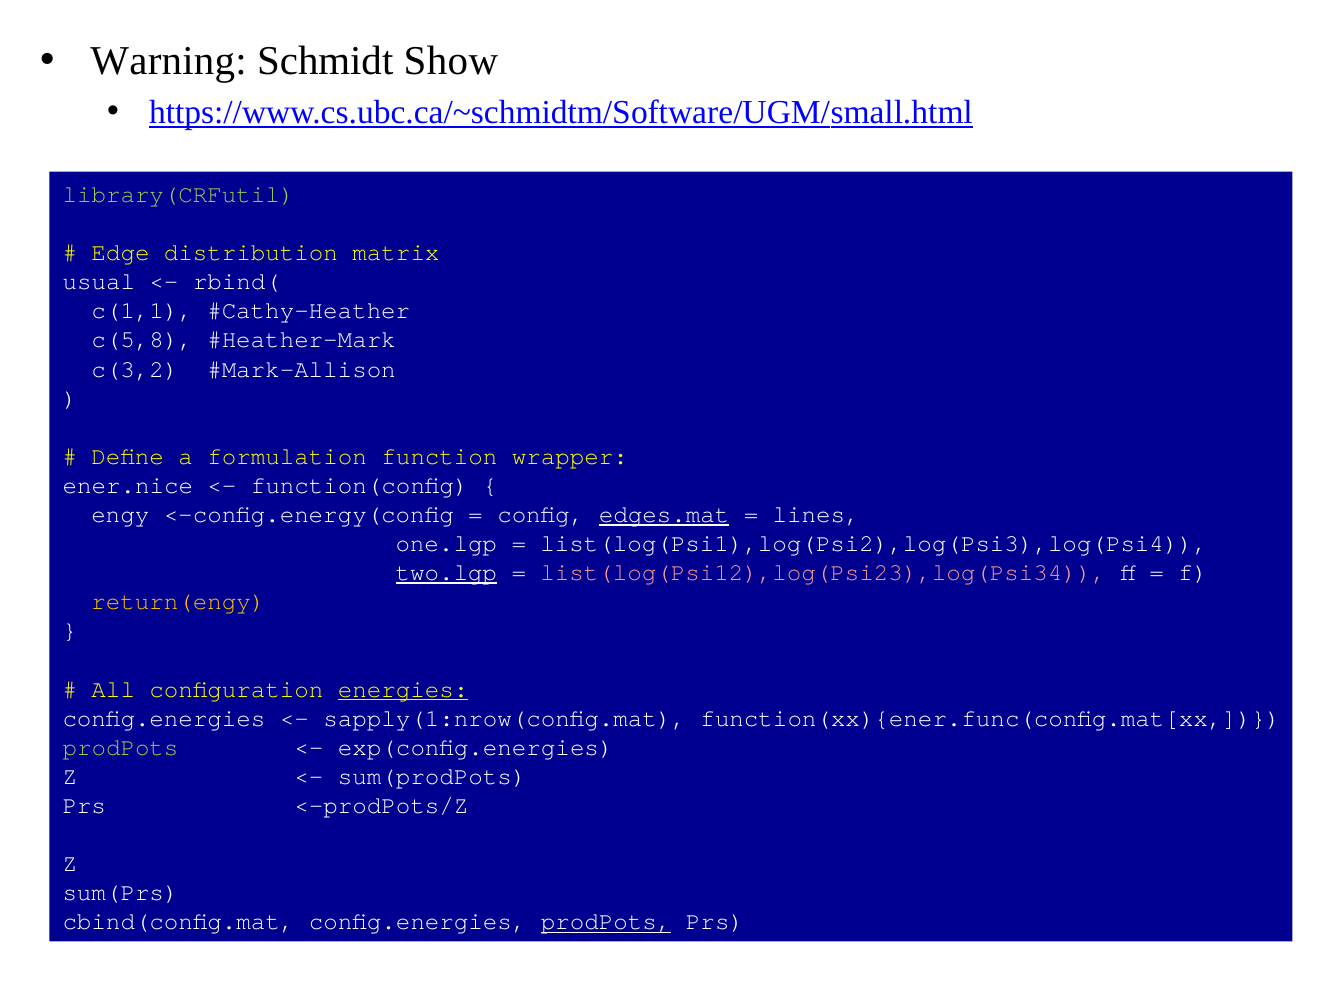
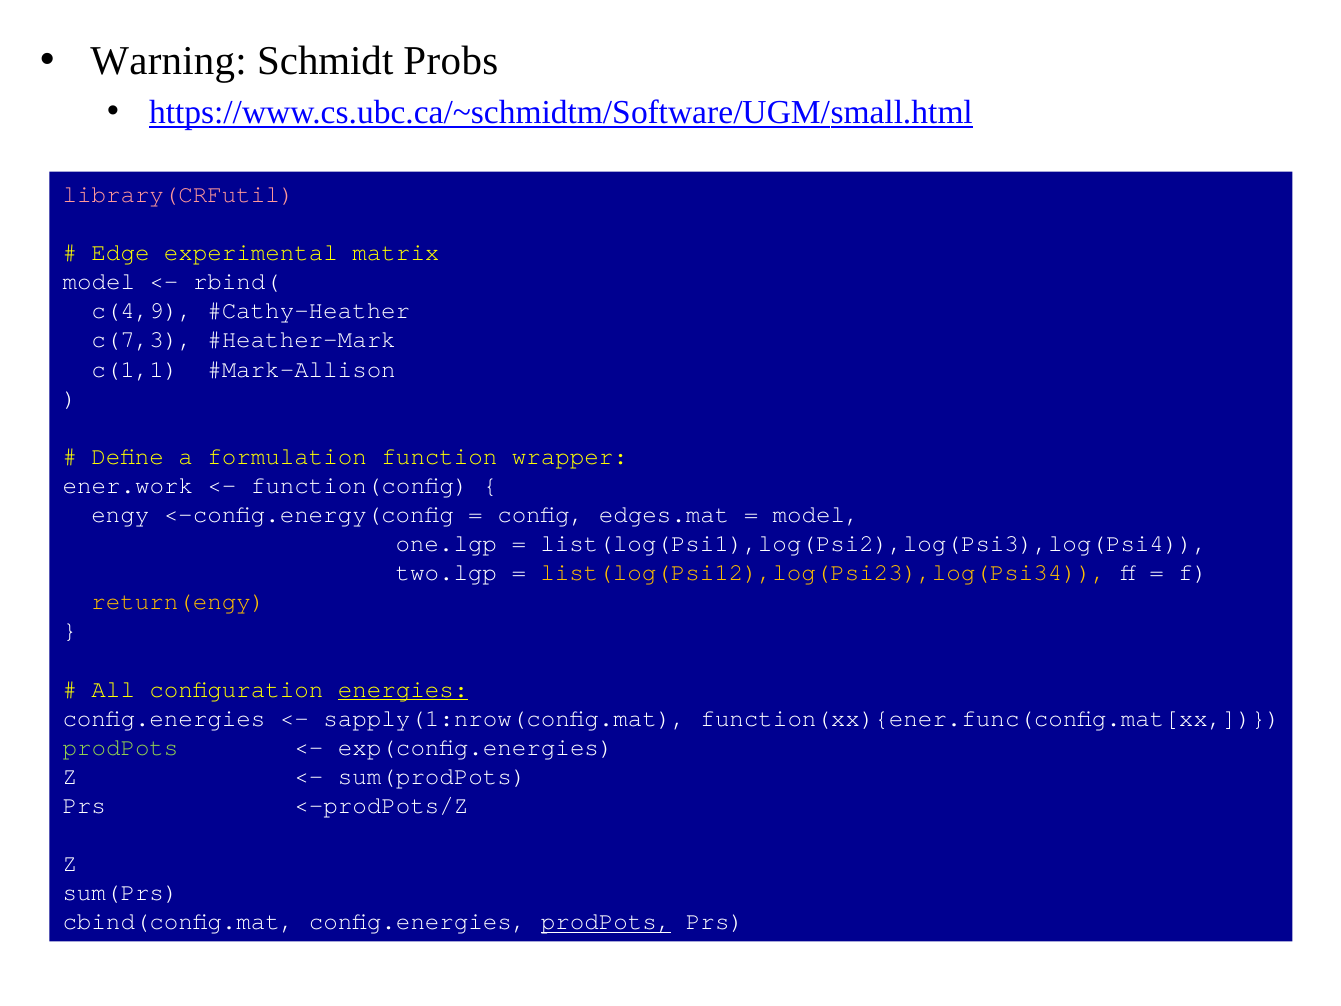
Show: Show -> Probs
library(CRFutil colour: light green -> pink
distribution: distribution -> experimental
usual at (99, 282): usual -> model
c(1,1: c(1,1 -> c(4,9
c(5,8: c(5,8 -> c(7,3
c(3,2: c(3,2 -> c(1,1
ener.nice: ener.nice -> ener.work
edges.mat underline: present -> none
lines at (816, 514): lines -> model
two.lgp underline: present -> none
list(log(Psi12),log(Psi23),log(Psi34 colour: pink -> yellow
